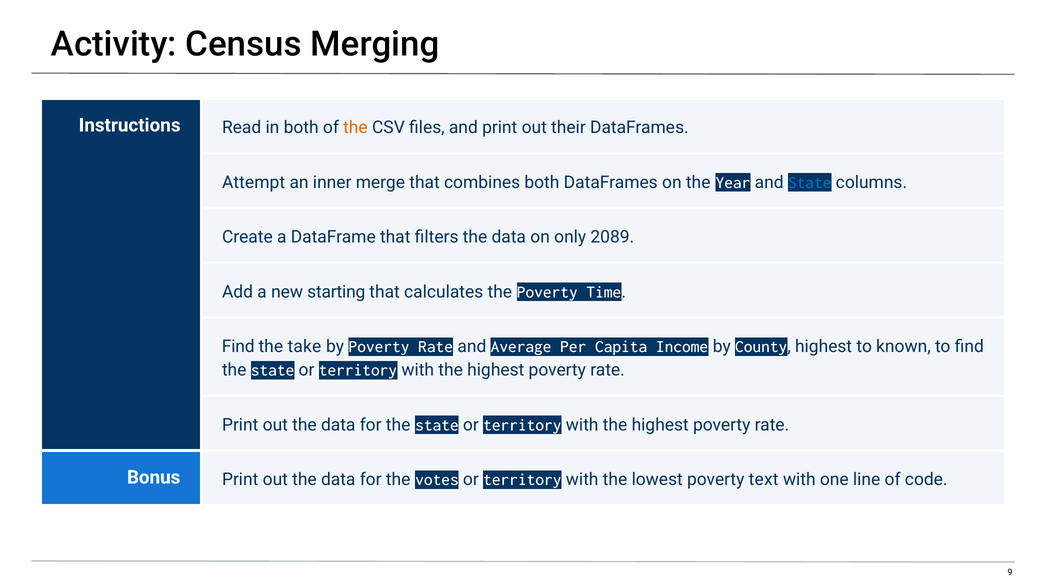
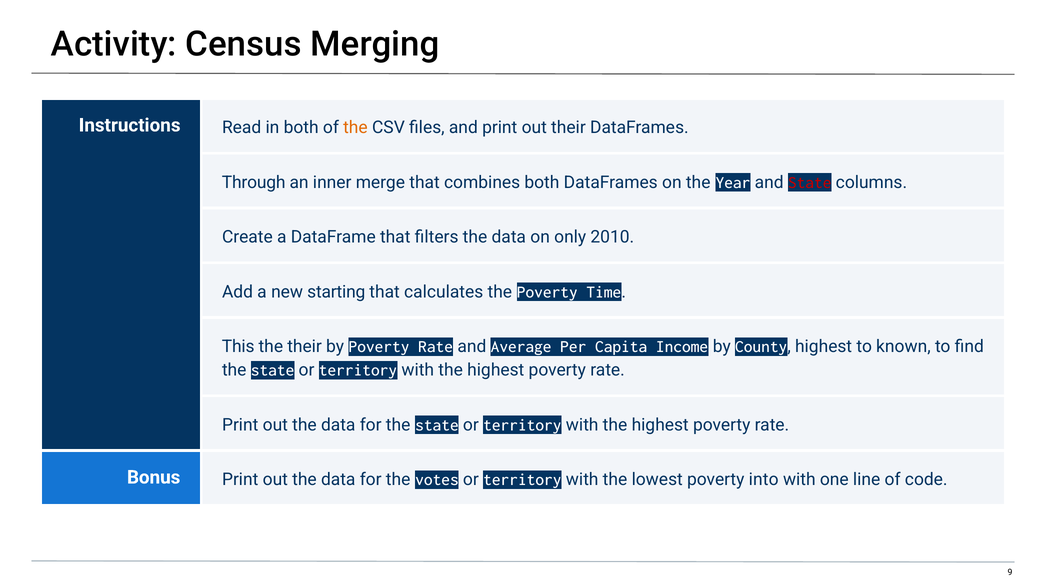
Attempt: Attempt -> Through
State at (810, 182) colour: blue -> red
2089: 2089 -> 2010
Find at (238, 347): Find -> This
the take: take -> their
text: text -> into
